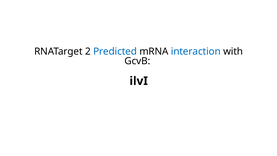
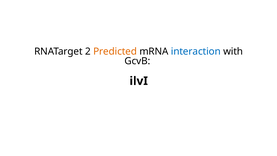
Predicted colour: blue -> orange
